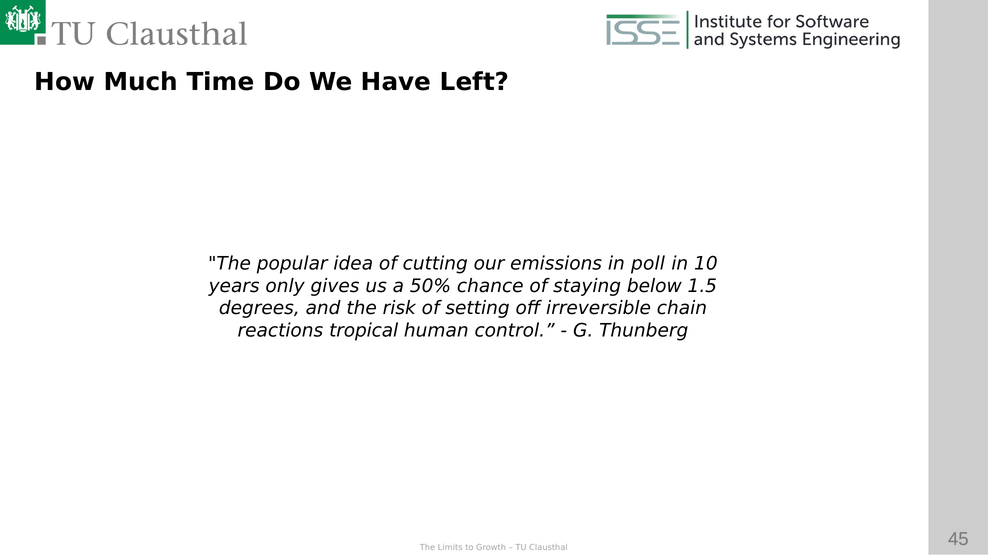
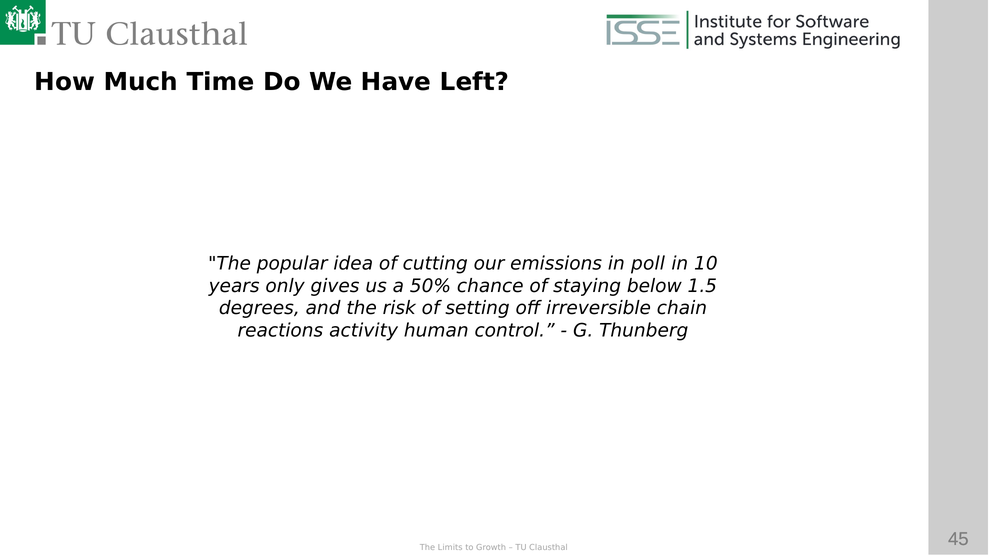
tropical: tropical -> activity
